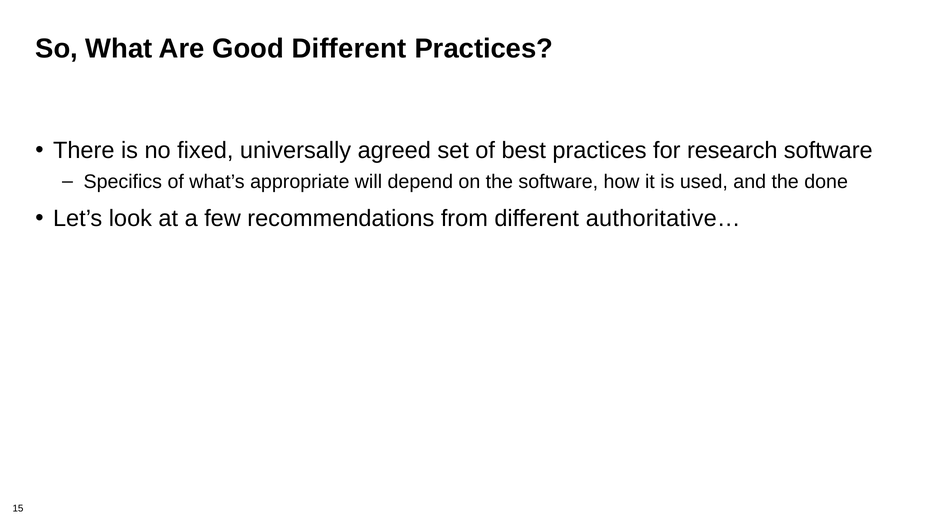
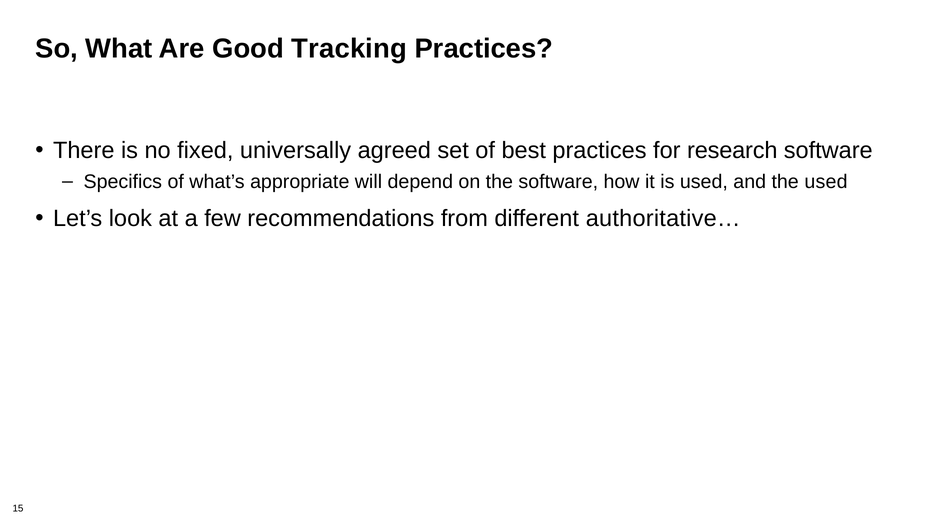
Good Different: Different -> Tracking
the done: done -> used
